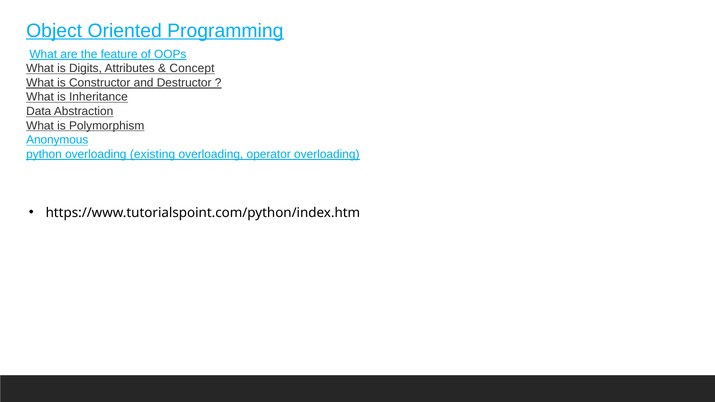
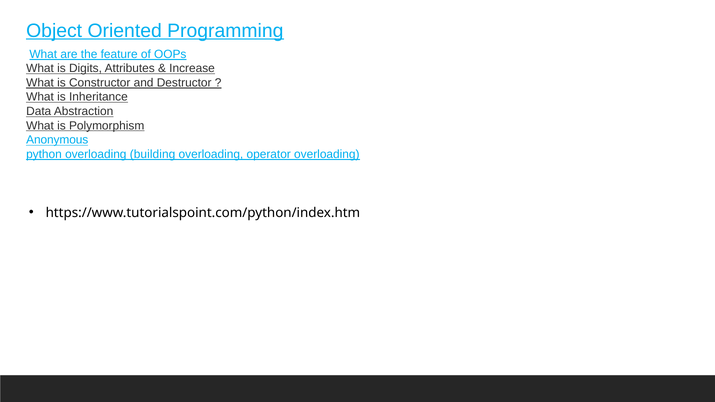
Concept: Concept -> Increase
existing: existing -> building
